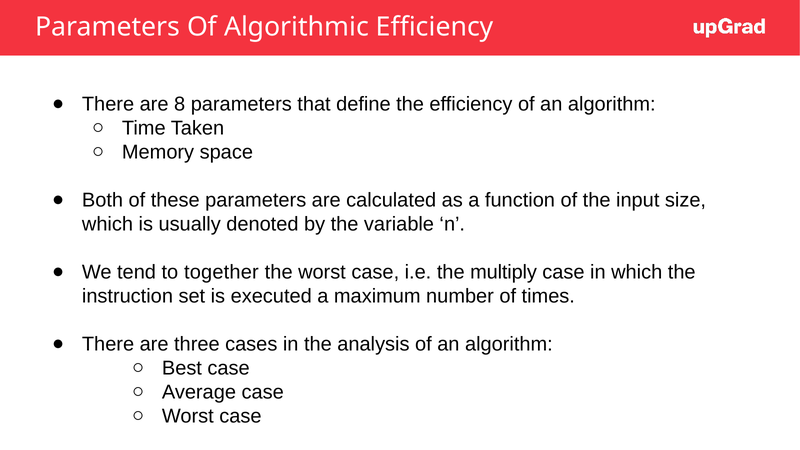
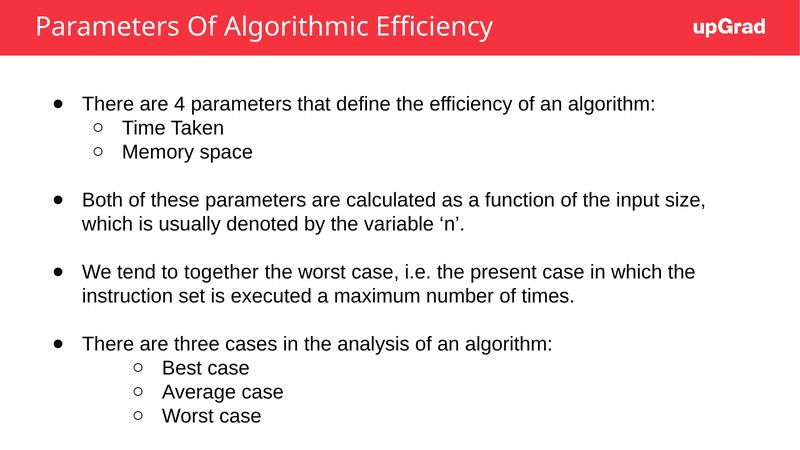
8: 8 -> 4
multiply: multiply -> present
